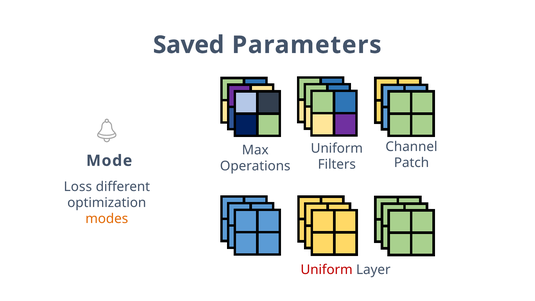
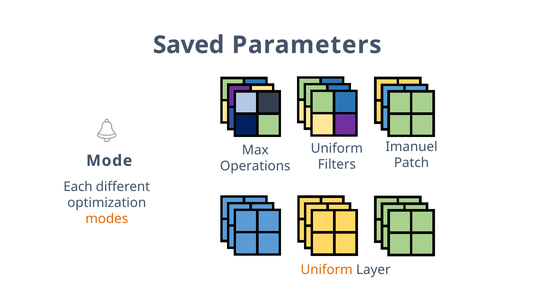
Channel: Channel -> Imanuel
Loss: Loss -> Each
Uniform at (327, 270) colour: red -> orange
